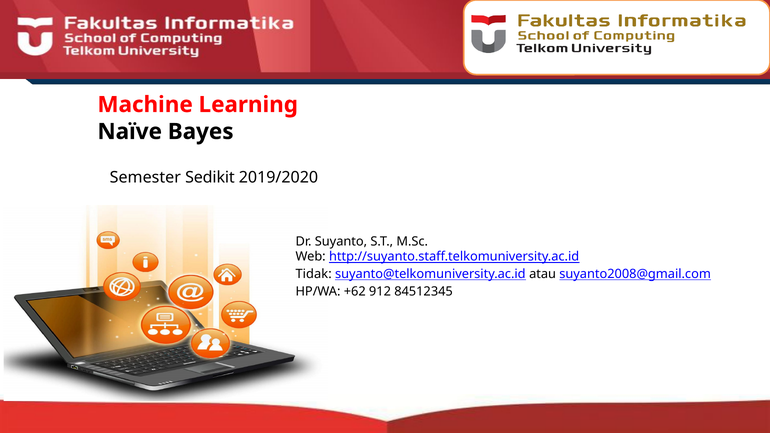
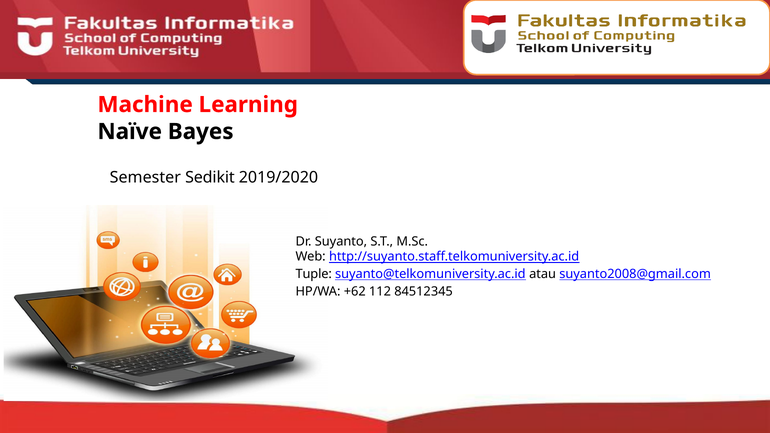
Tidak: Tidak -> Tuple
912: 912 -> 112
